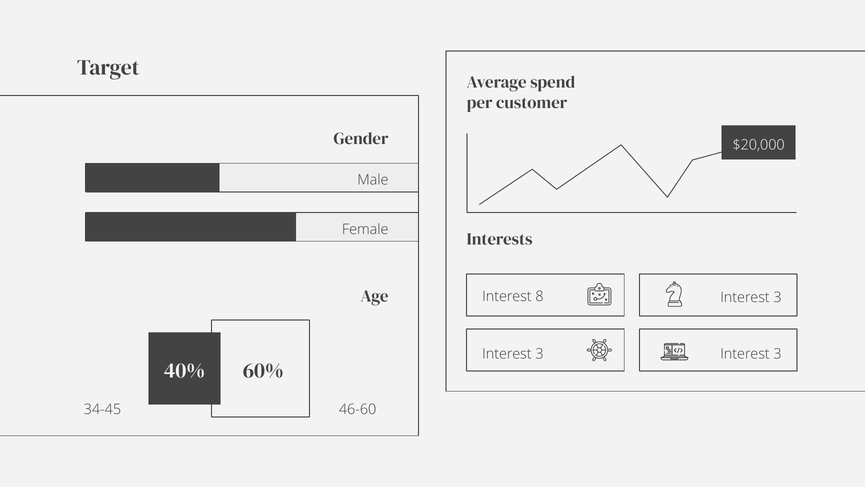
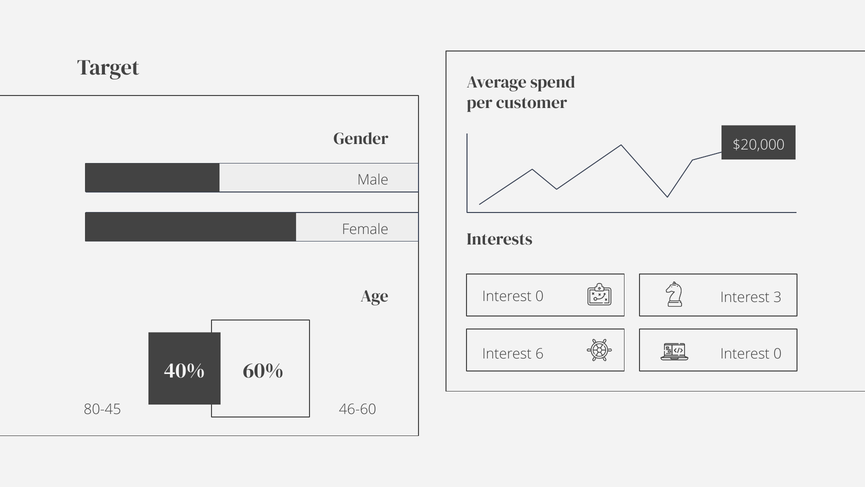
8 at (540, 296): 8 -> 0
3 at (540, 354): 3 -> 6
3 at (778, 354): 3 -> 0
34-45: 34-45 -> 80-45
